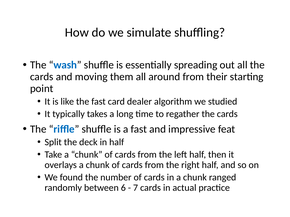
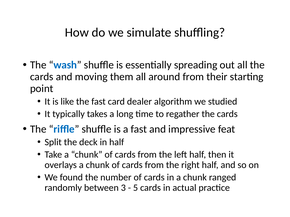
6: 6 -> 3
7: 7 -> 5
